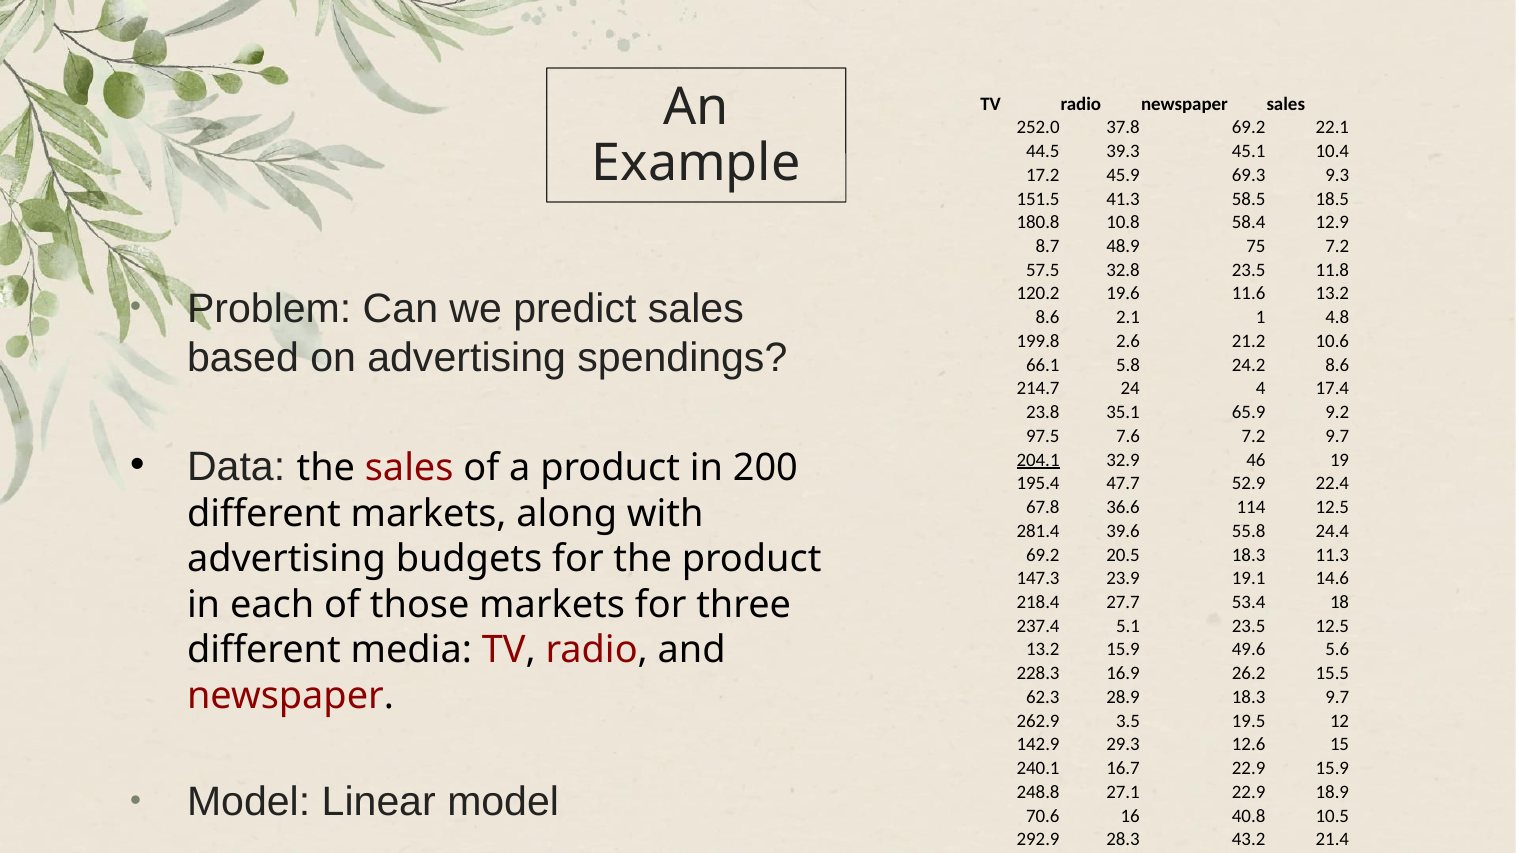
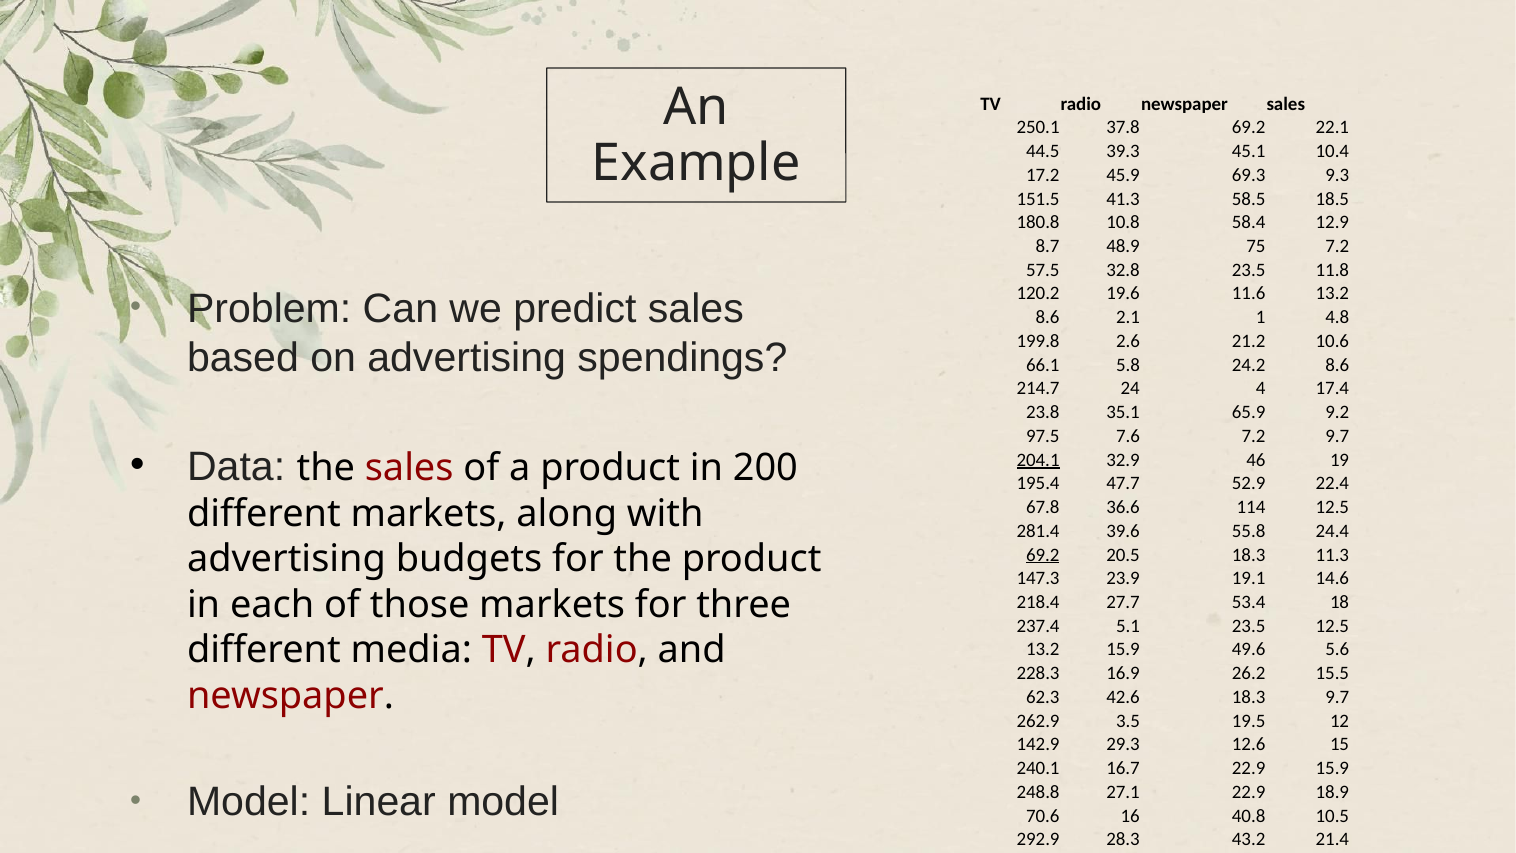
252.0: 252.0 -> 250.1
69.2 at (1043, 555) underline: none -> present
28.9: 28.9 -> 42.6
